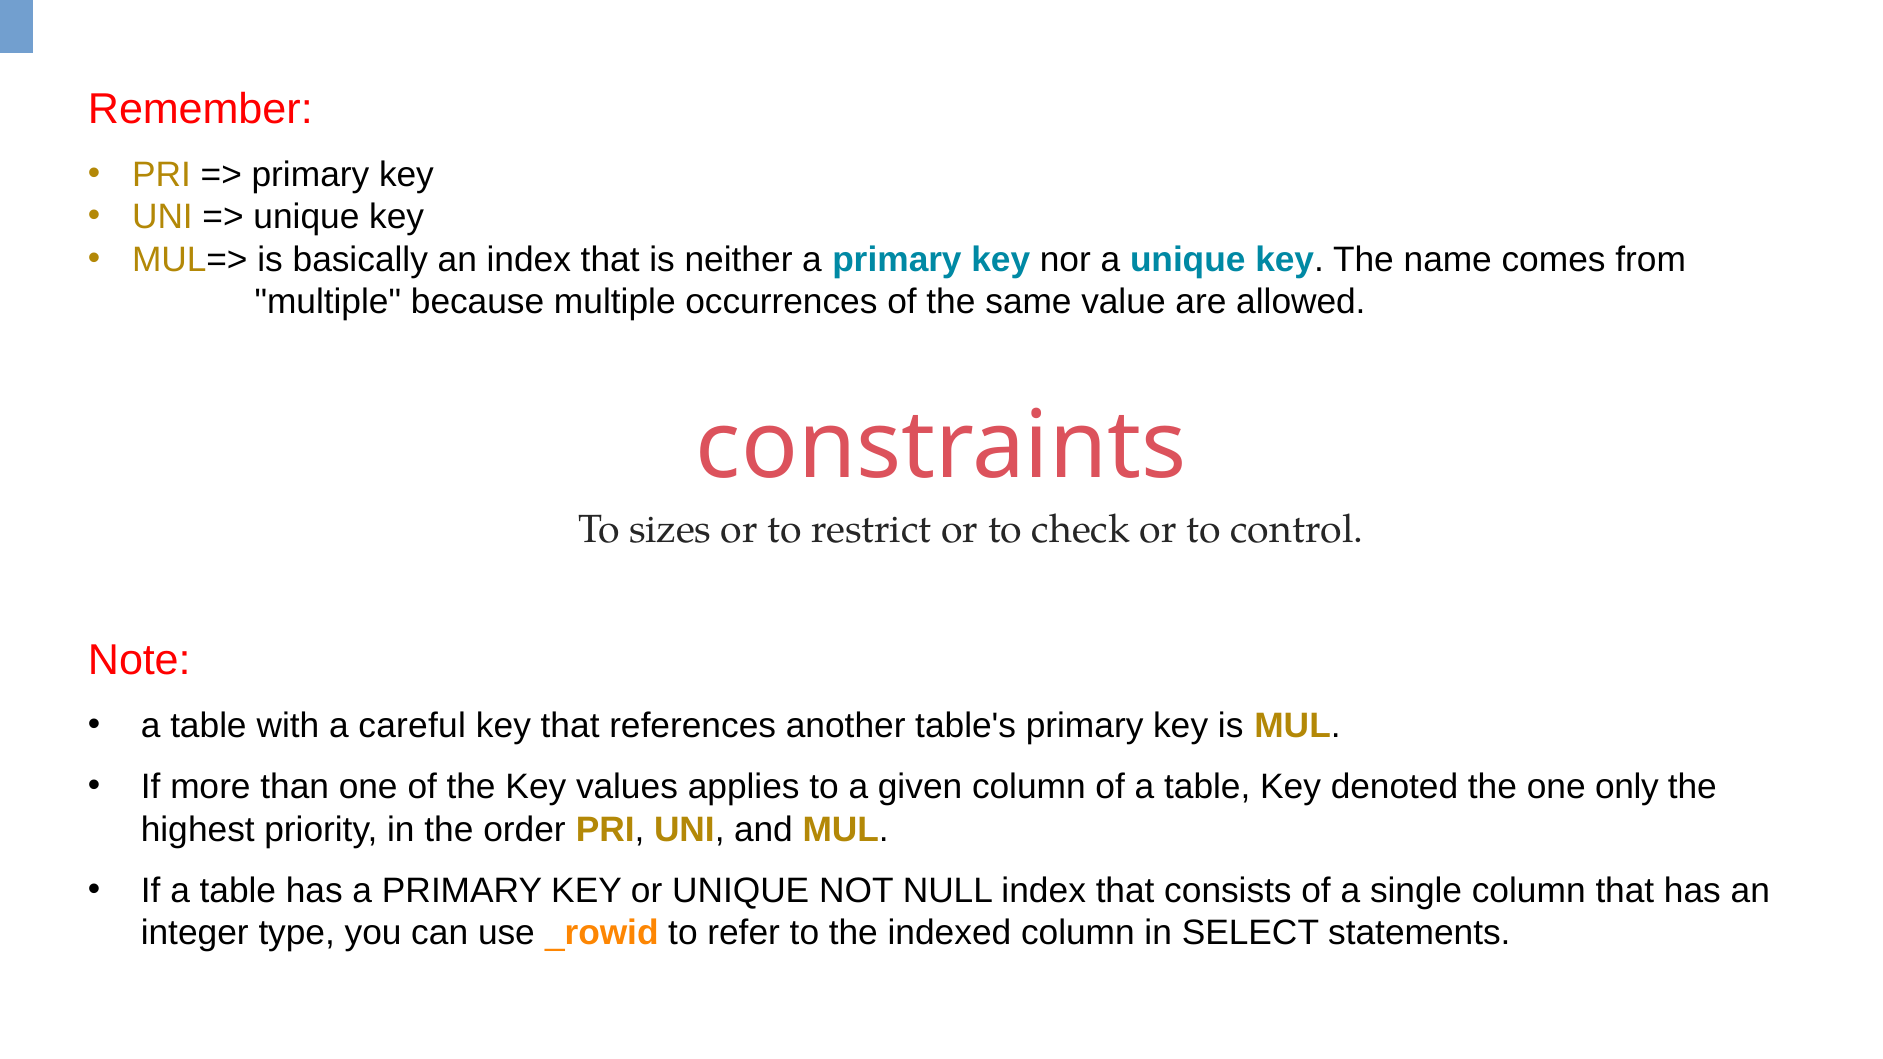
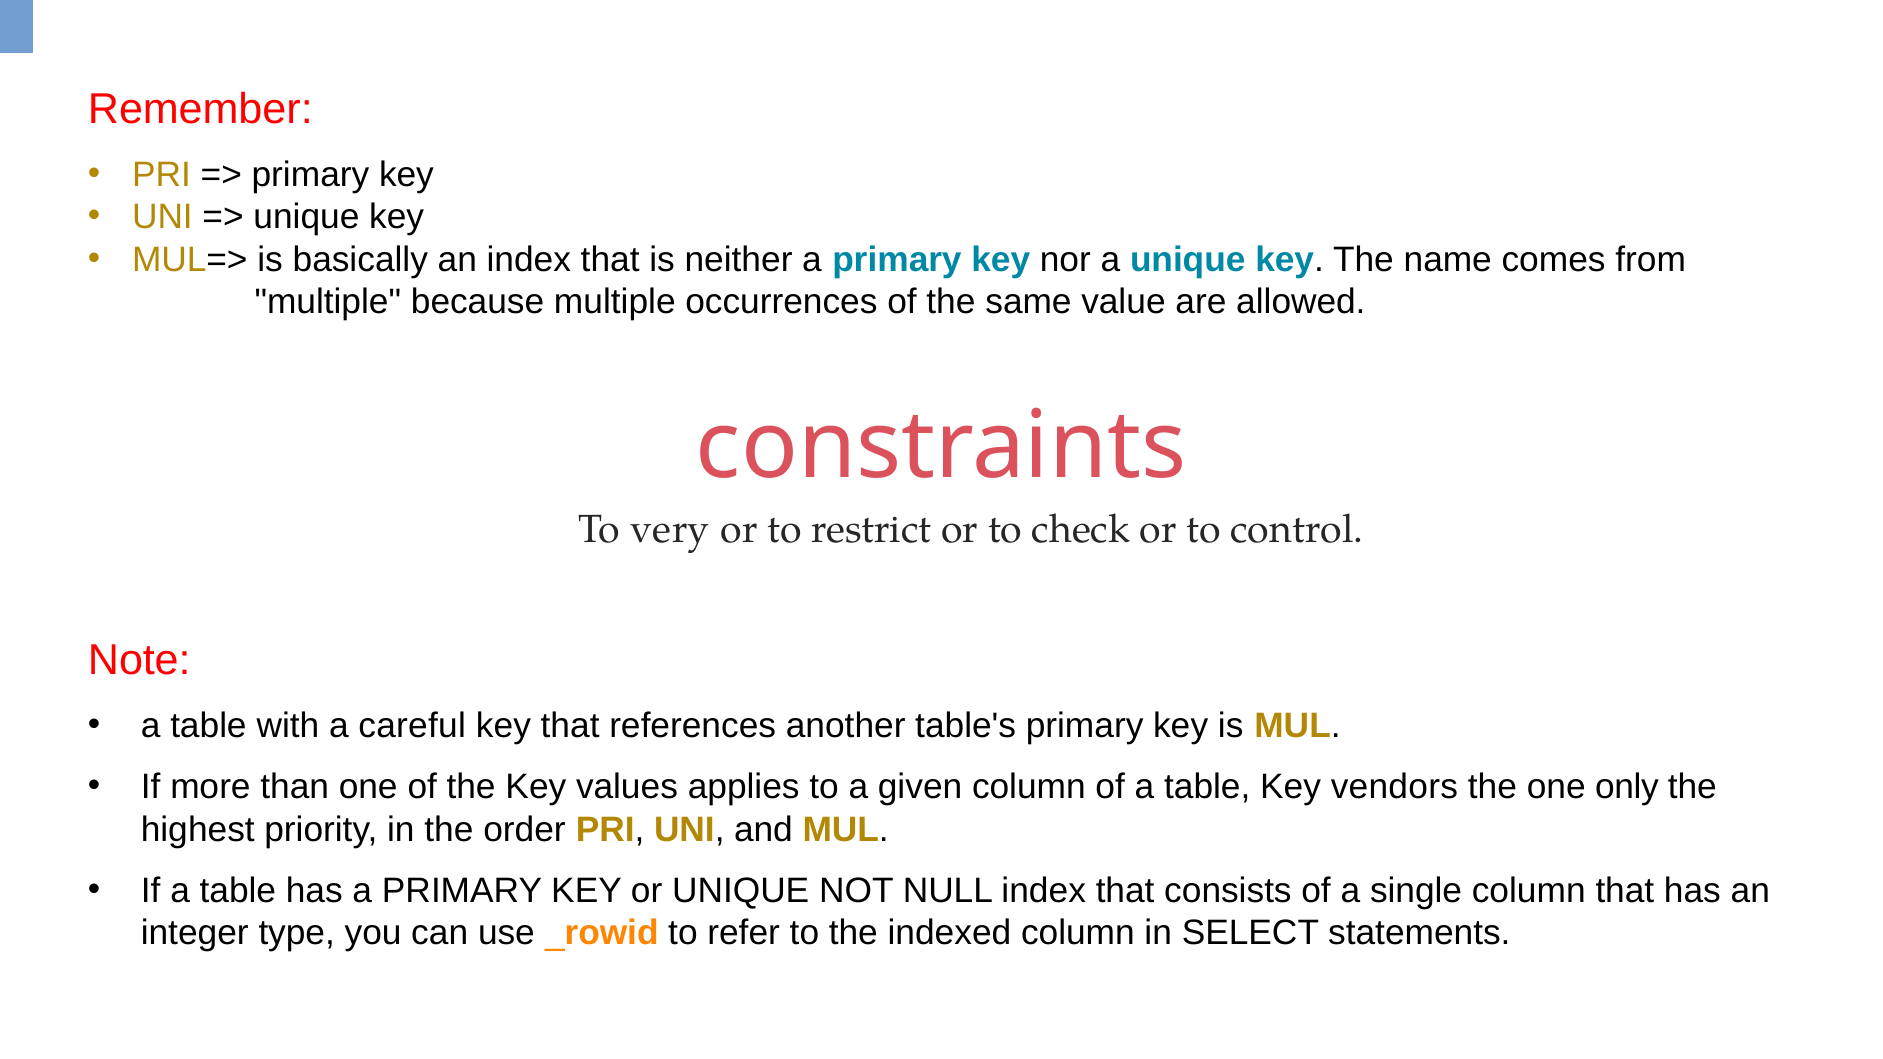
sizes: sizes -> very
denoted: denoted -> vendors
